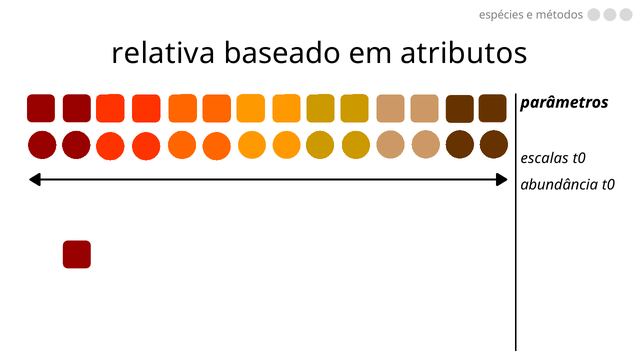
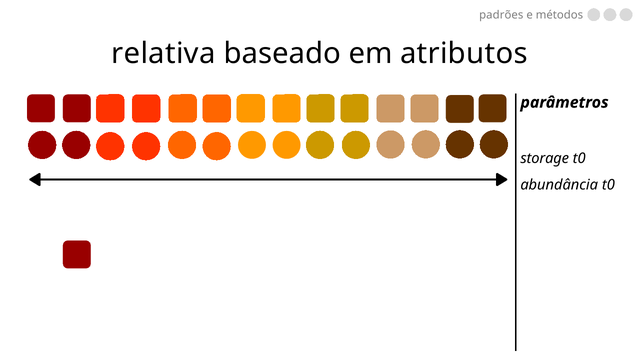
espécies: espécies -> padrões
escalas: escalas -> storage
